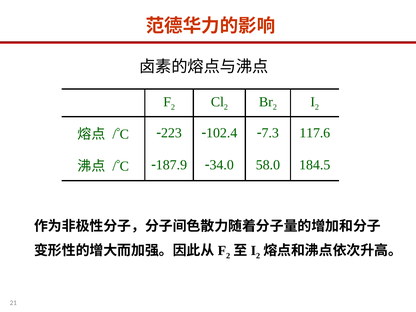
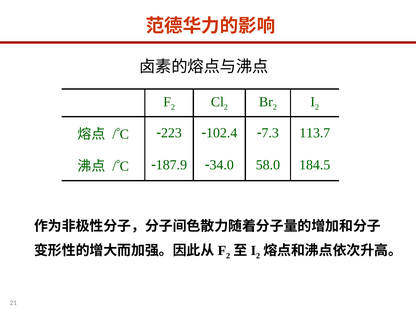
117.6: 117.6 -> 113.7
